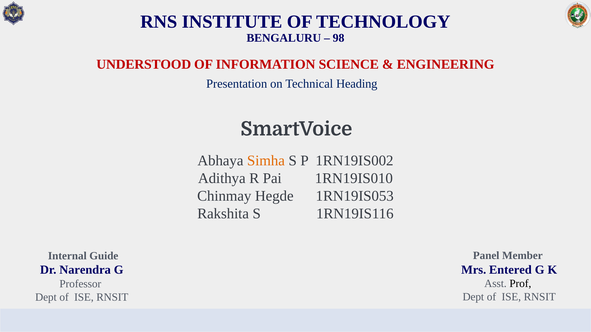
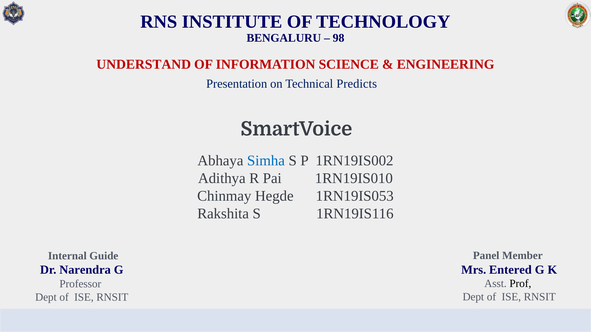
UNDERSTOOD: UNDERSTOOD -> UNDERSTAND
Heading: Heading -> Predicts
Simha colour: orange -> blue
